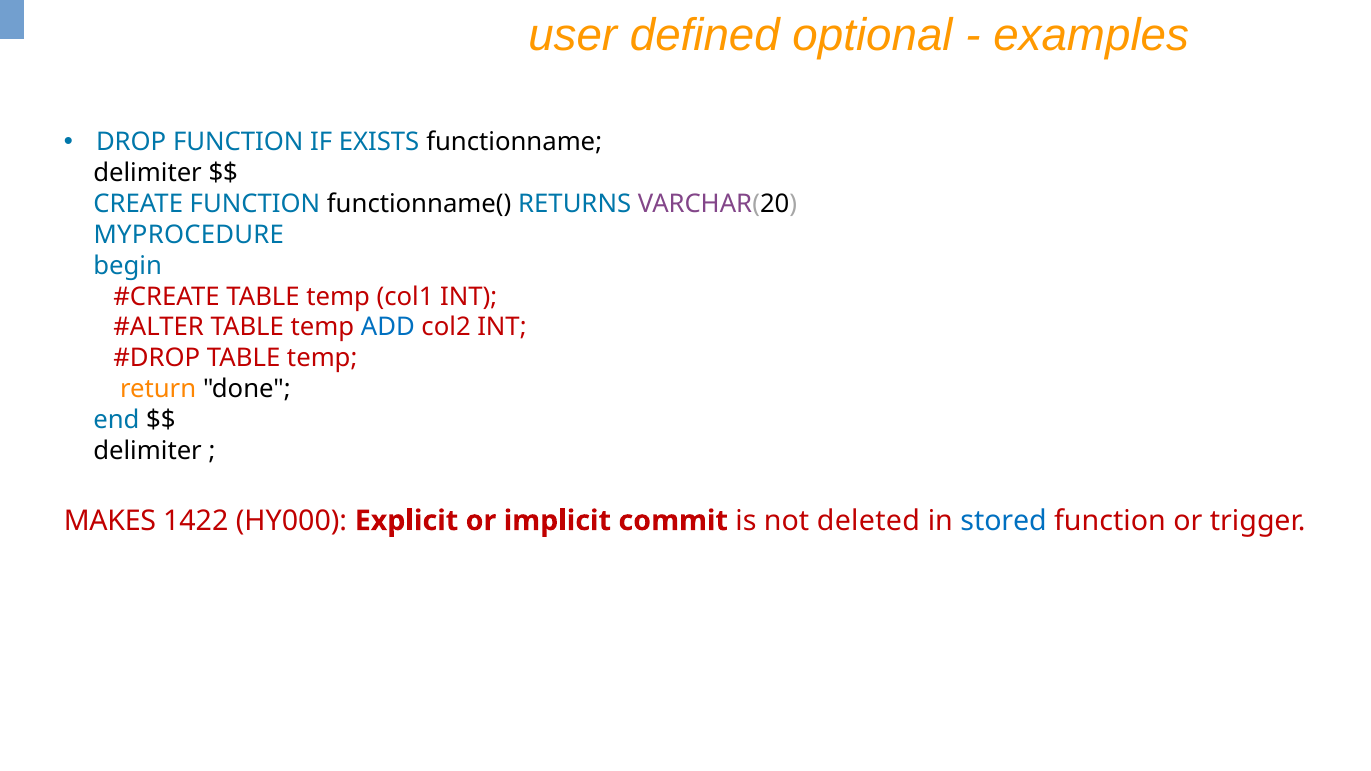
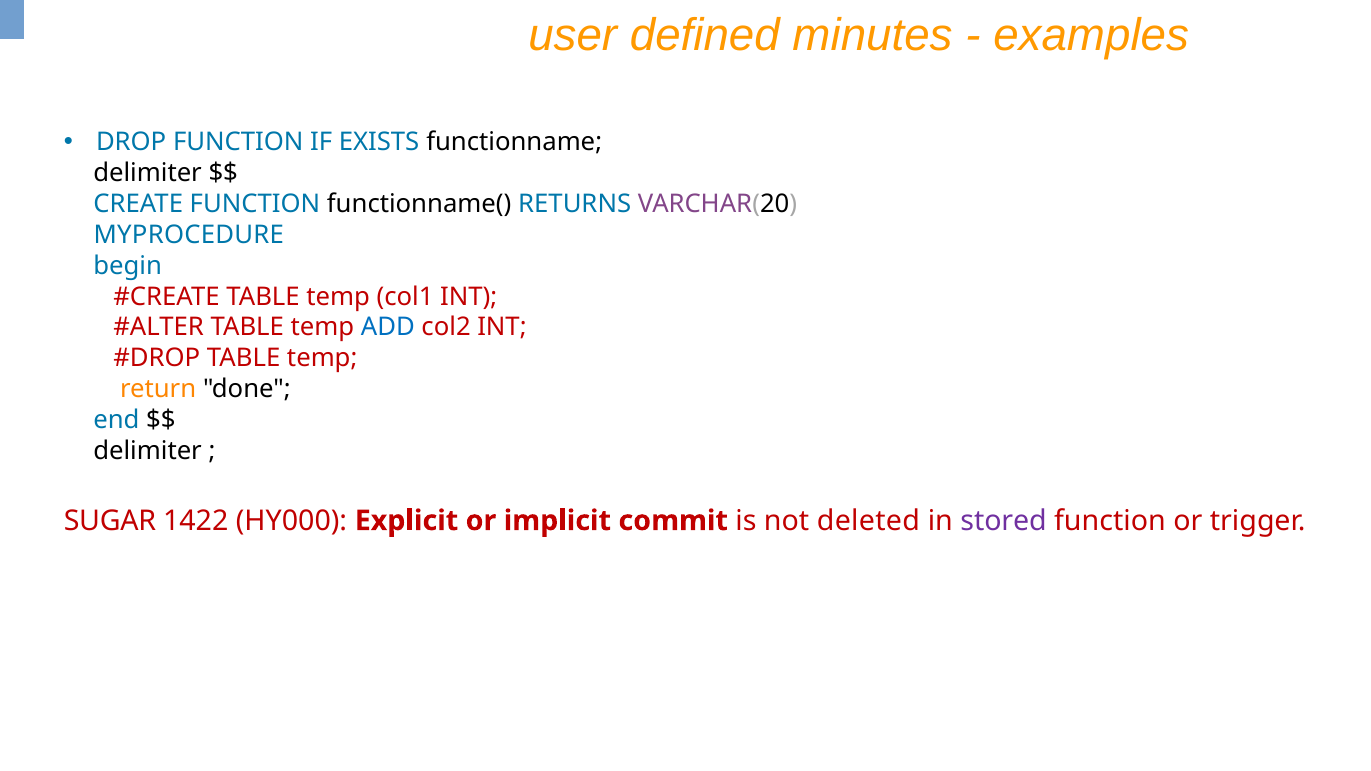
optional: optional -> minutes
MAKES: MAKES -> SUGAR
stored colour: blue -> purple
